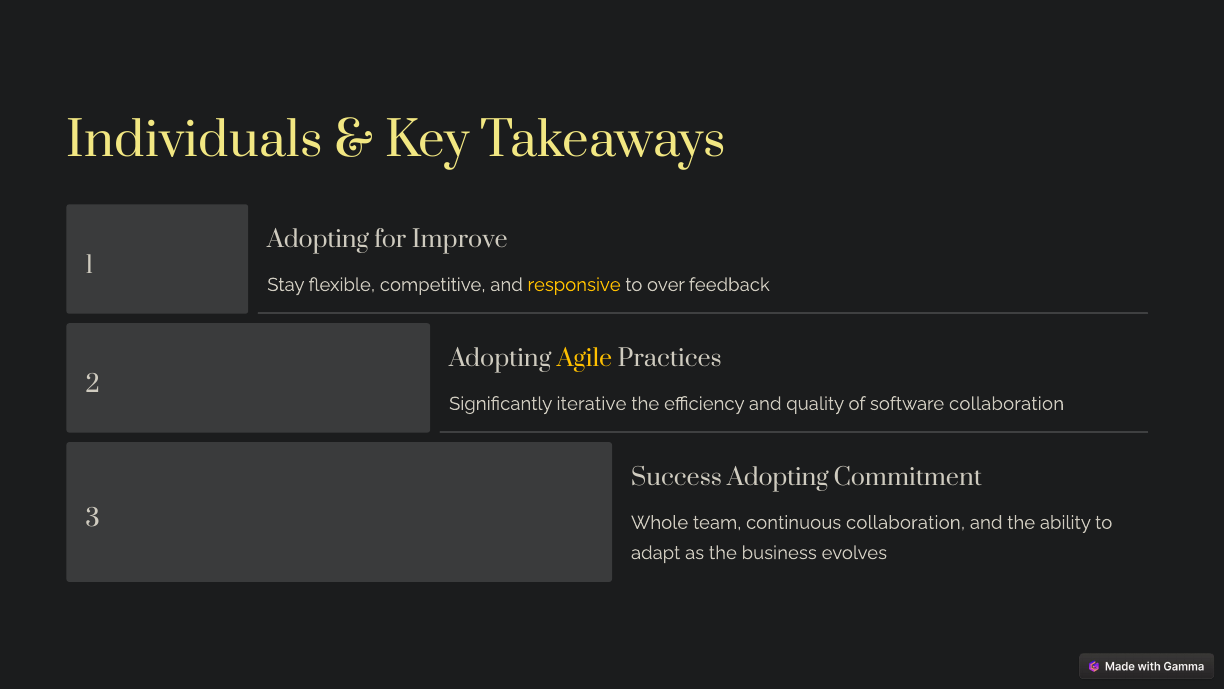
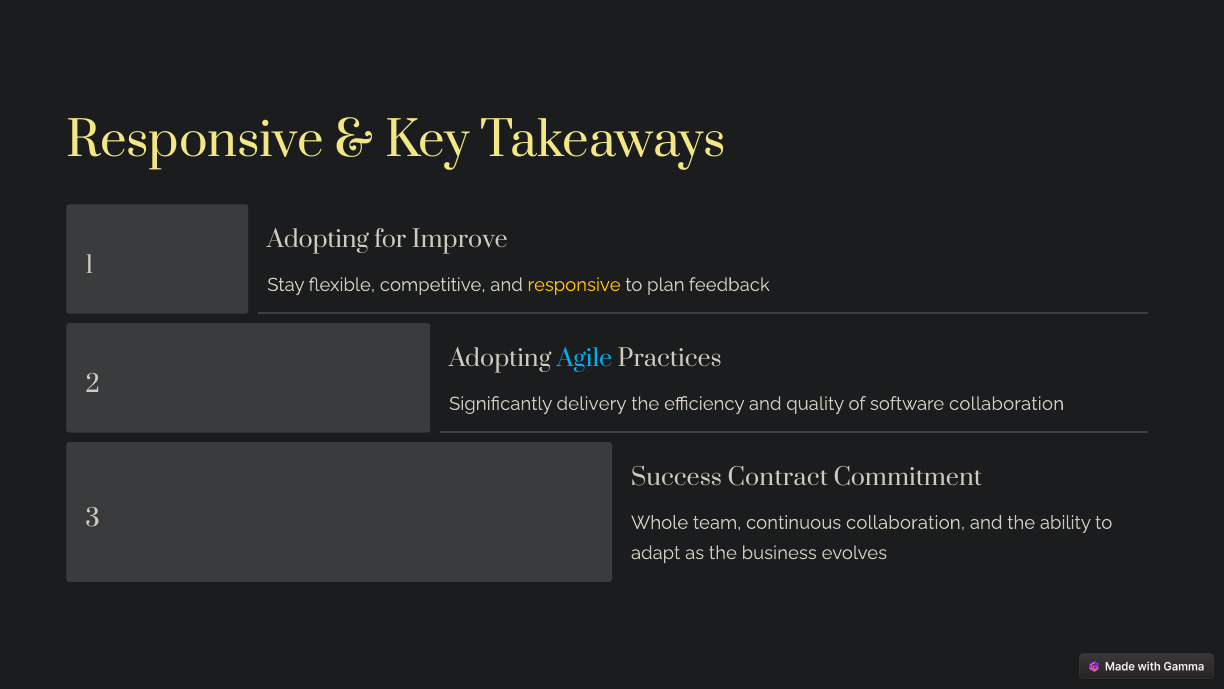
Individuals at (195, 141): Individuals -> Responsive
over: over -> plan
Agile colour: yellow -> light blue
iterative: iterative -> delivery
Success Adopting: Adopting -> Contract
